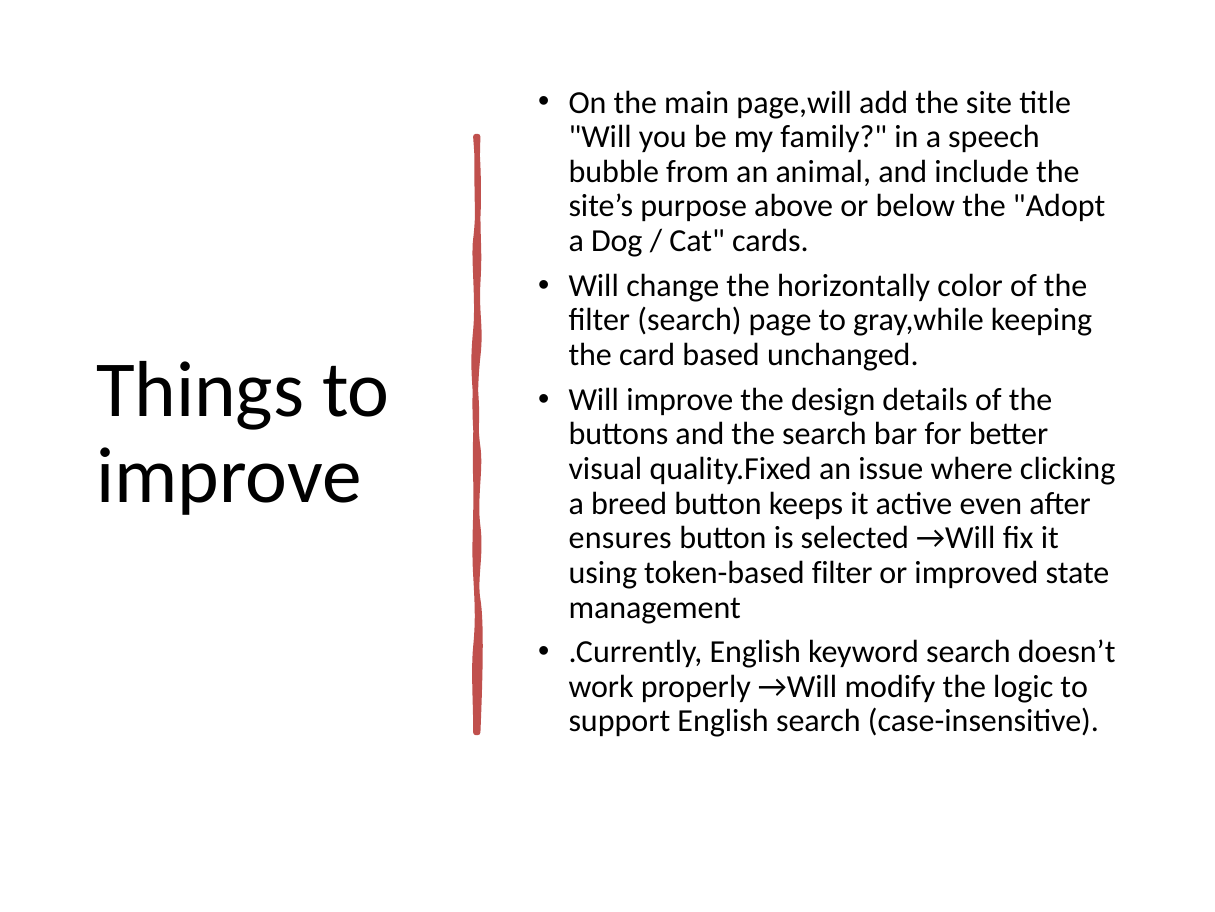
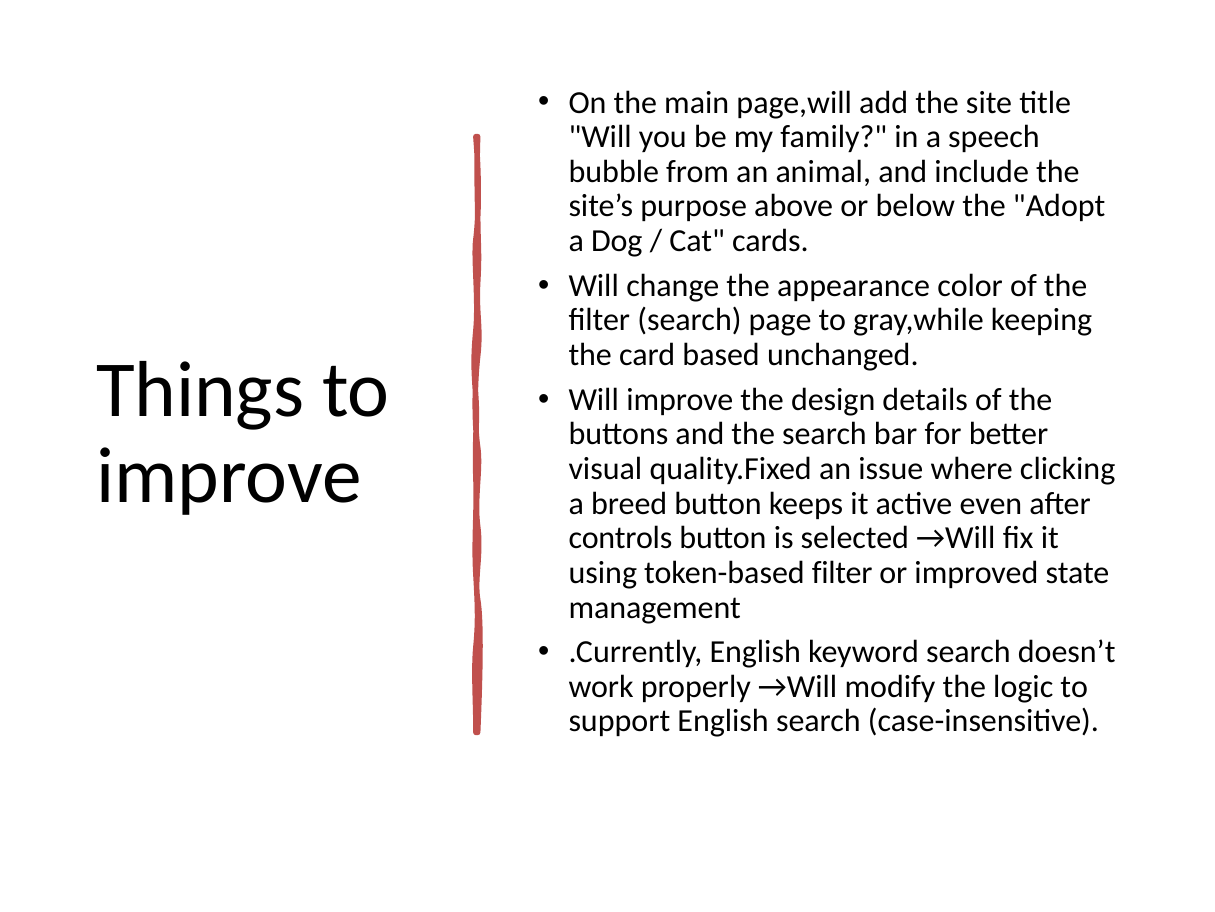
horizontally: horizontally -> appearance
ensures: ensures -> controls
